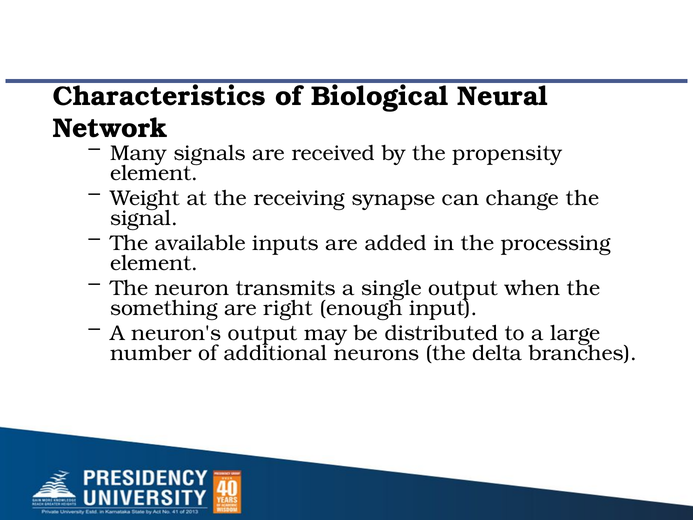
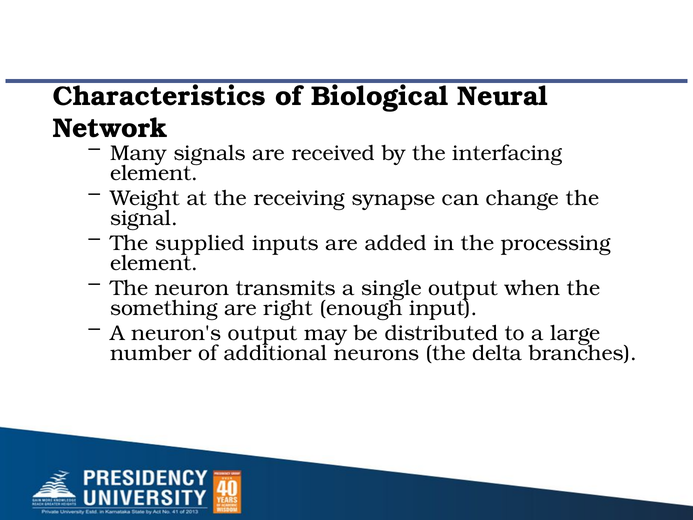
propensity: propensity -> interfacing
available: available -> supplied
